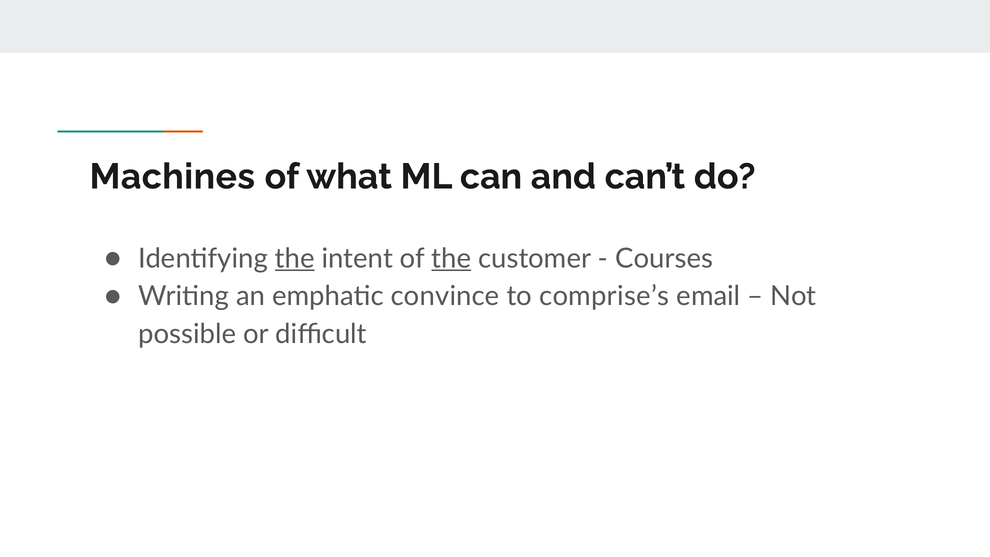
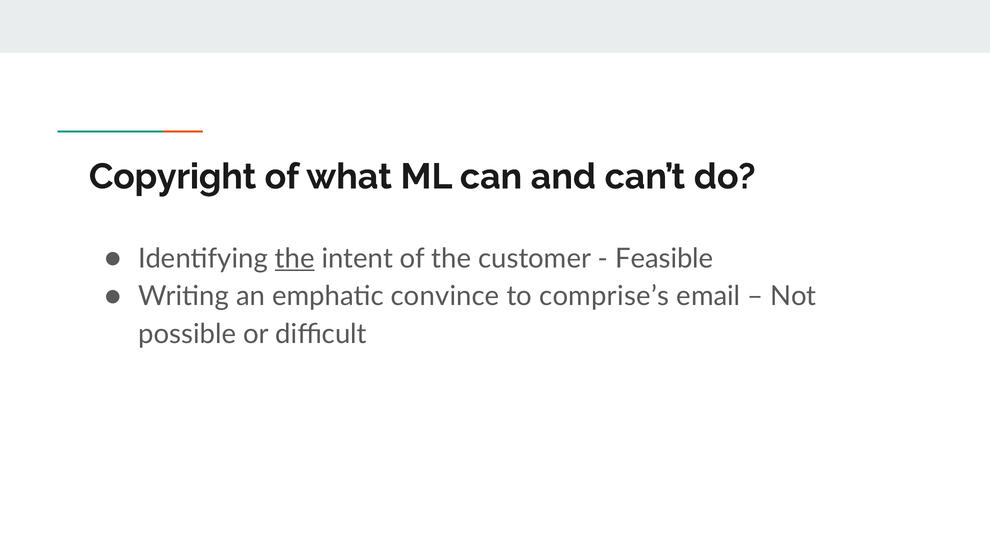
Machines: Machines -> Copyright
the at (451, 258) underline: present -> none
Courses: Courses -> Feasible
